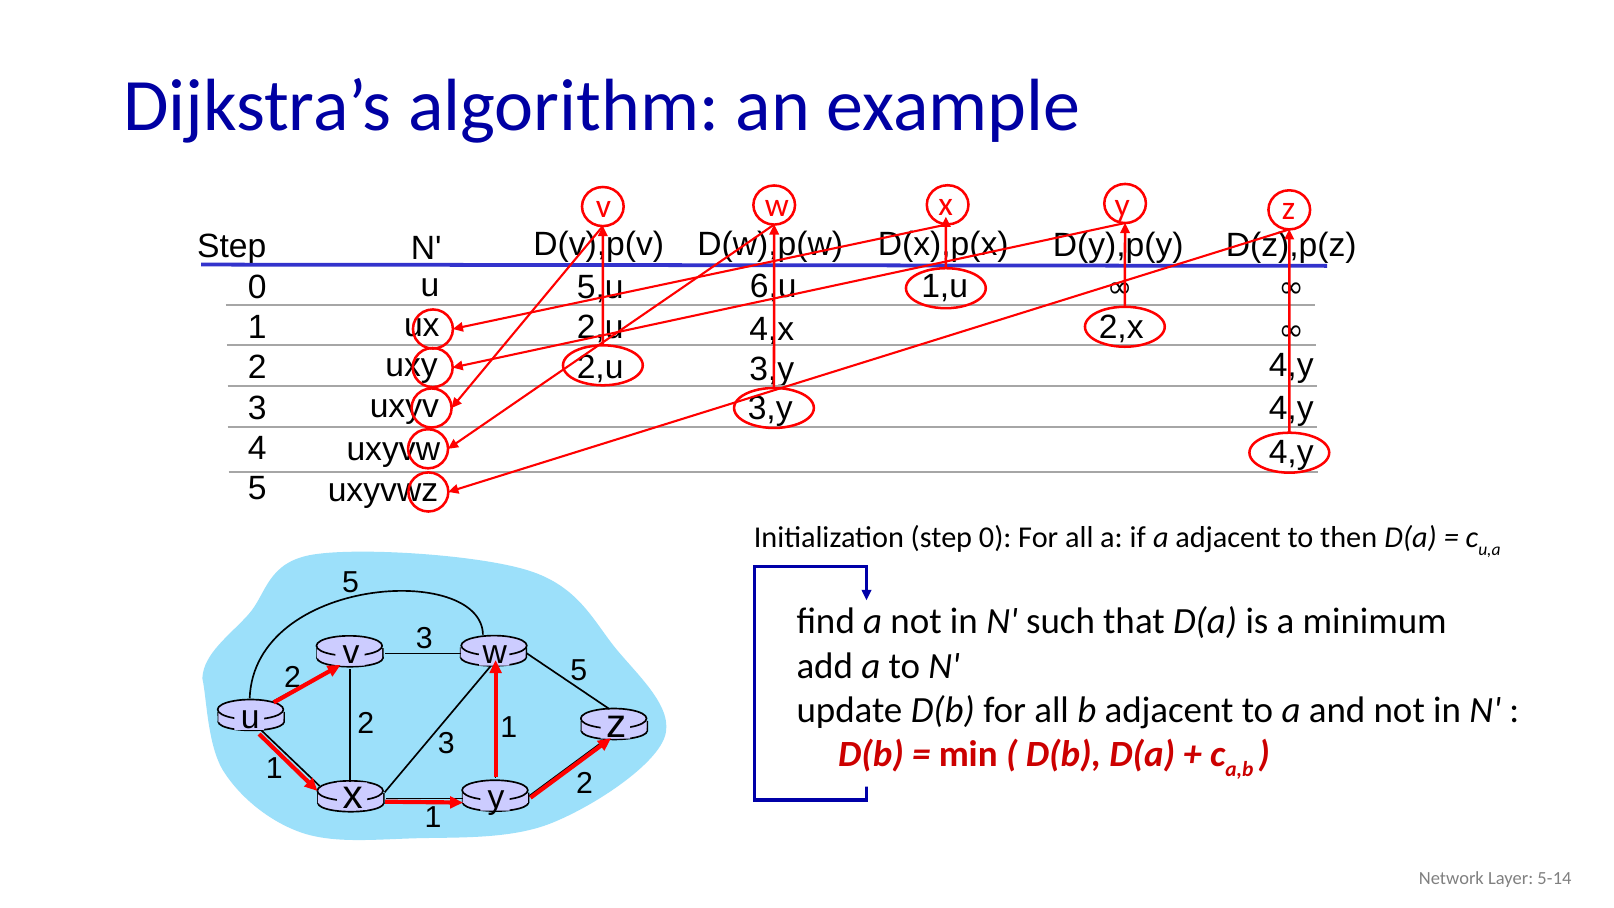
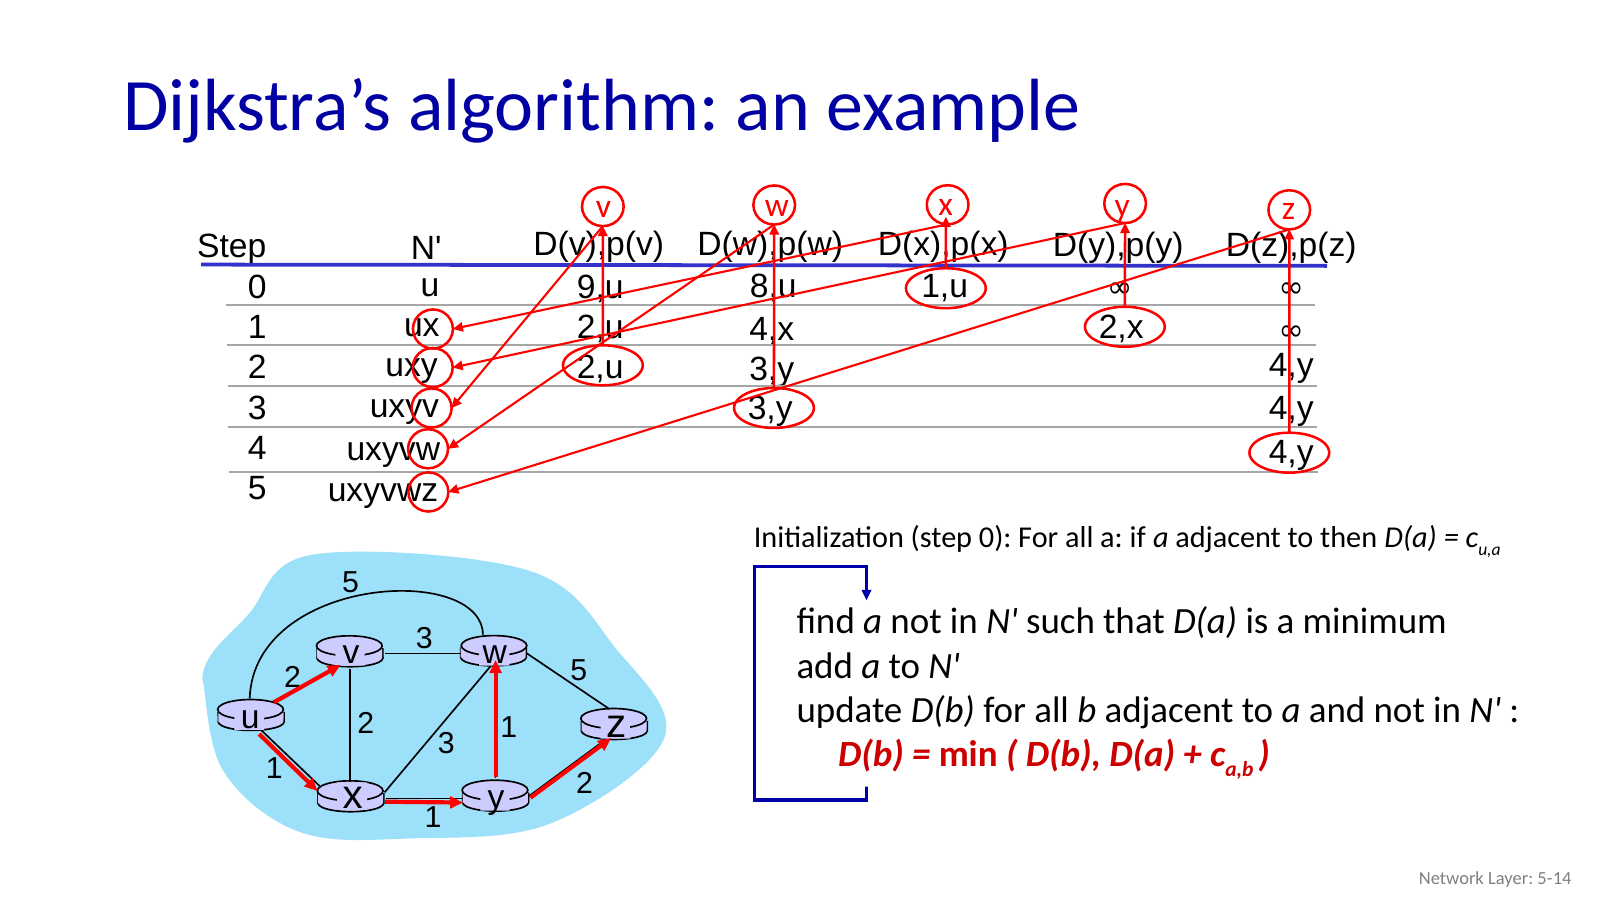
6,u: 6,u -> 8,u
5,u: 5,u -> 9,u
